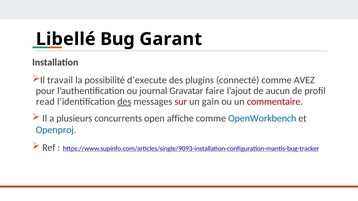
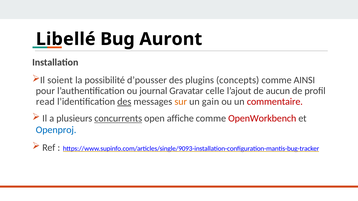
Garant: Garant -> Auront
travail: travail -> soient
d’execute: d’execute -> d’pousser
connecté: connecté -> concepts
AVEZ: AVEZ -> AINSI
faire: faire -> celle
sur colour: red -> orange
concurrents underline: none -> present
OpenWorkbench colour: blue -> red
